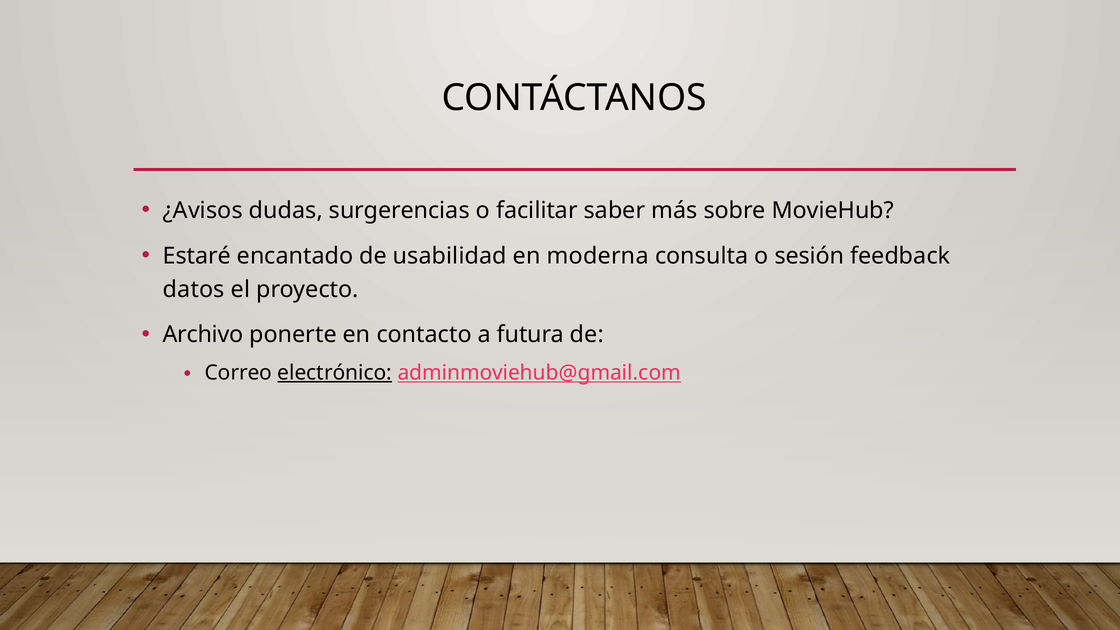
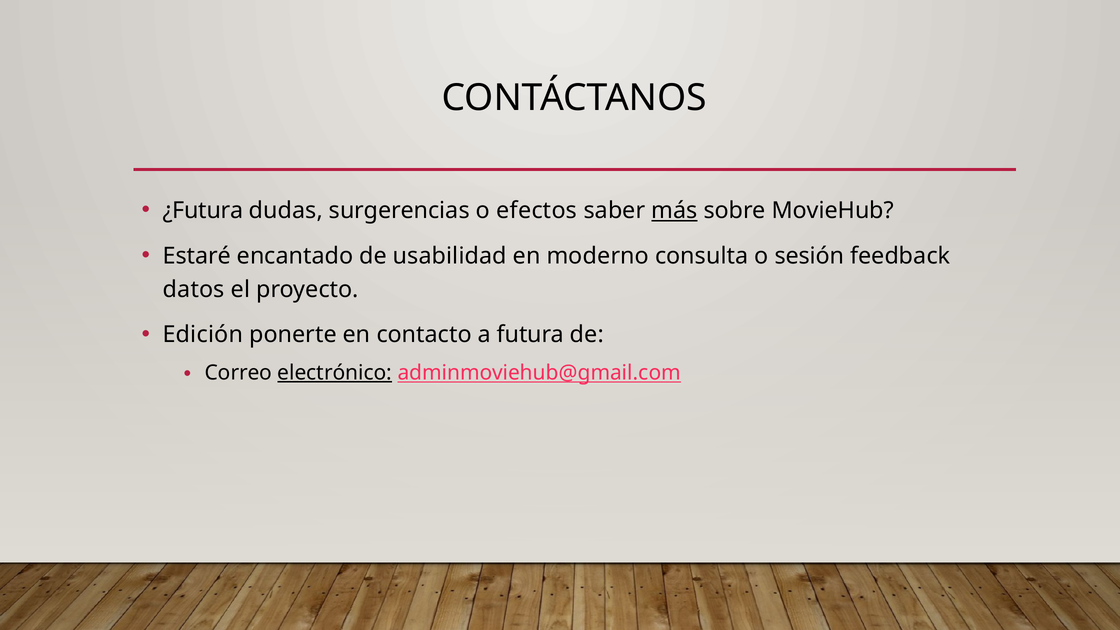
¿Avisos: ¿Avisos -> ¿Futura
facilitar: facilitar -> efectos
más underline: none -> present
moderna: moderna -> moderno
Archivo: Archivo -> Edición
